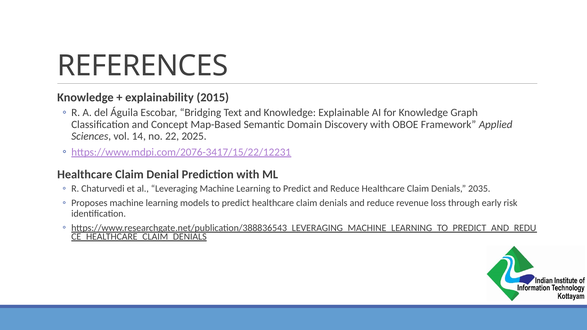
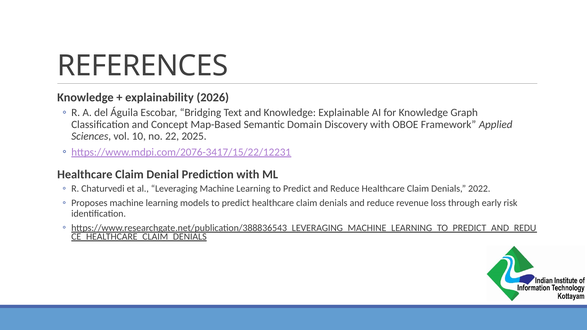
2015: 2015 -> 2026
14: 14 -> 10
2035: 2035 -> 2022
